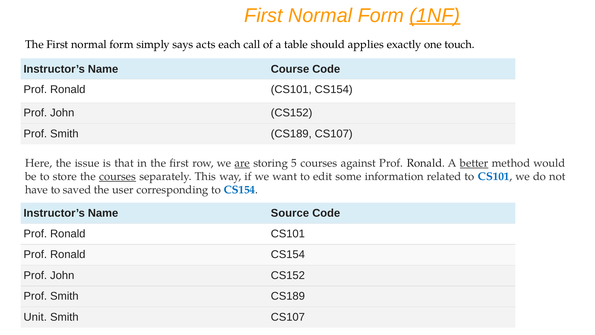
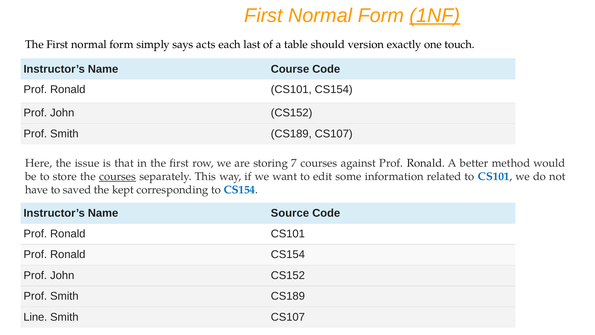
call: call -> last
applies: applies -> version
are underline: present -> none
5: 5 -> 7
better underline: present -> none
user: user -> kept
Unit: Unit -> Line
